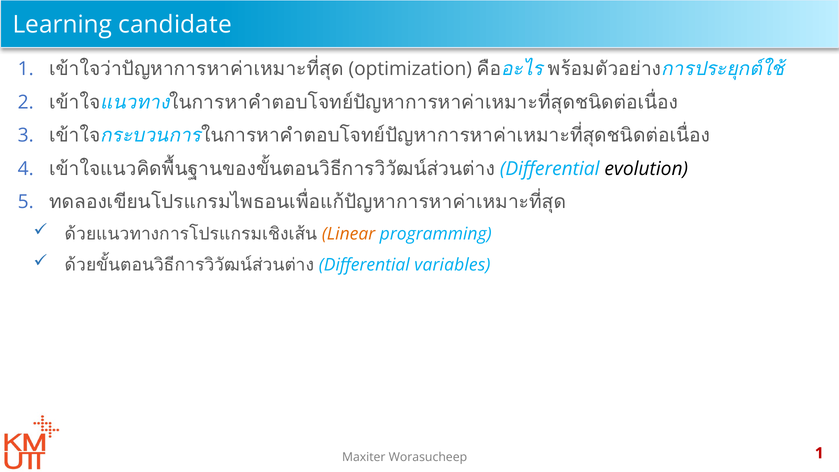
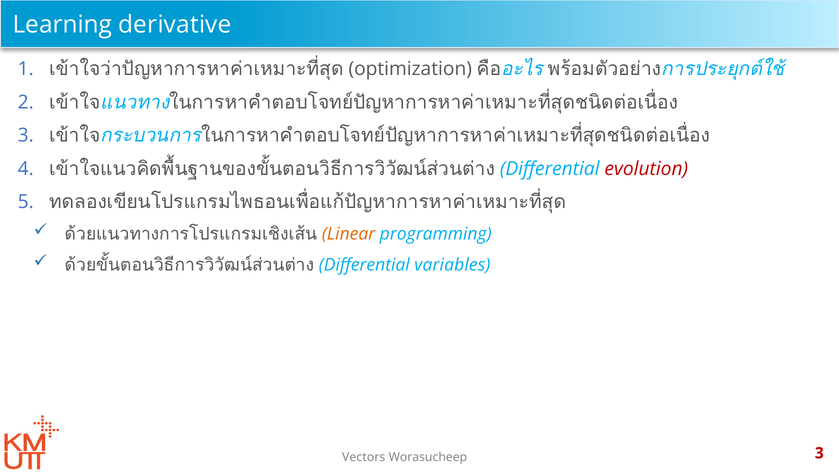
candidate: candidate -> derivative
evolution colour: black -> red
Maxiter: Maxiter -> Vectors
Worasucheep 1: 1 -> 3
